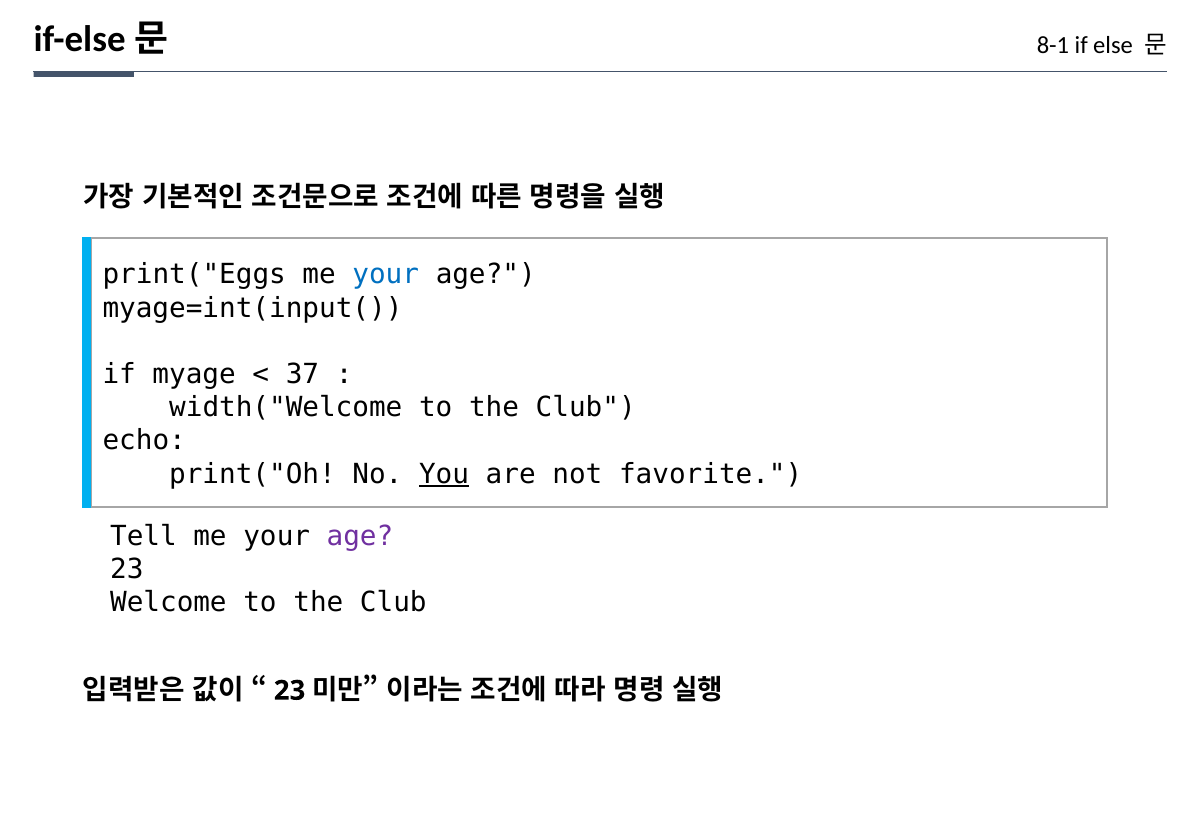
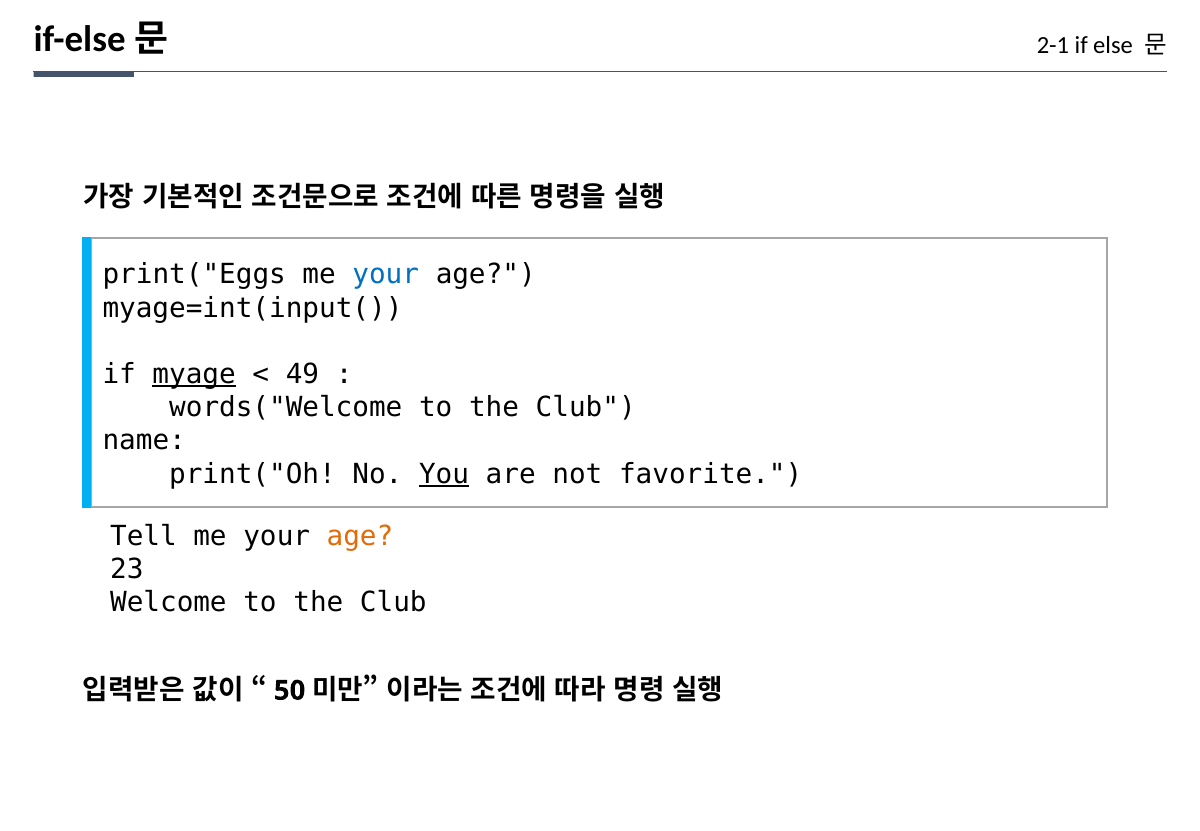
8-1: 8-1 -> 2-1
myage underline: none -> present
37: 37 -> 49
width("Welcome: width("Welcome -> words("Welcome
echo: echo -> name
age at (360, 536) colour: purple -> orange
23 at (290, 690): 23 -> 50
